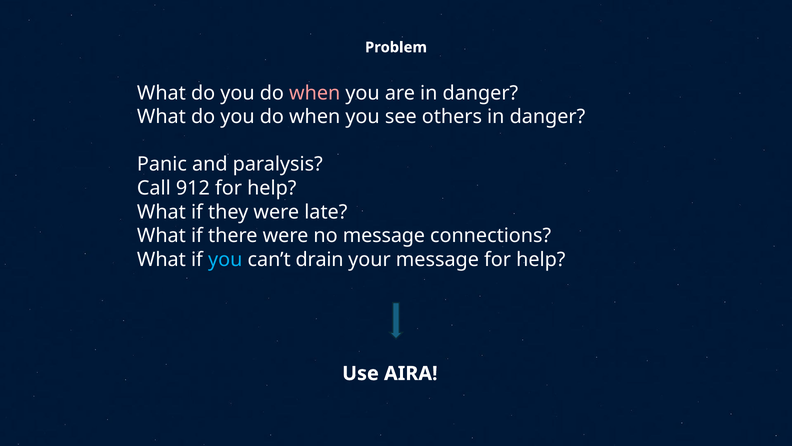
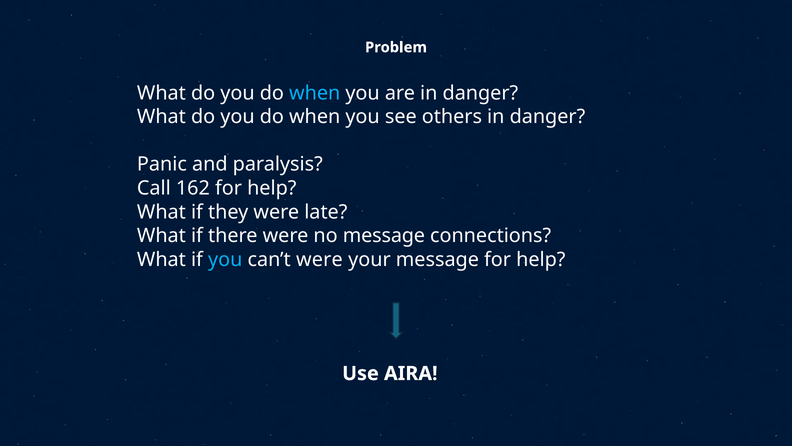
when at (315, 93) colour: pink -> light blue
912: 912 -> 162
can’t drain: drain -> were
